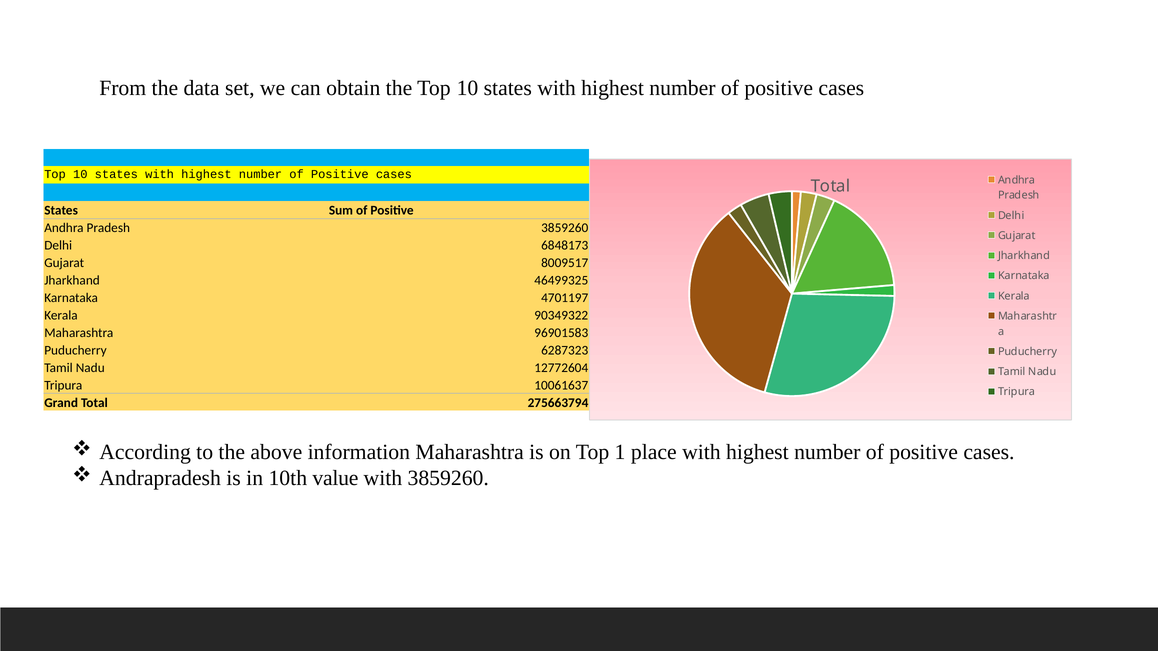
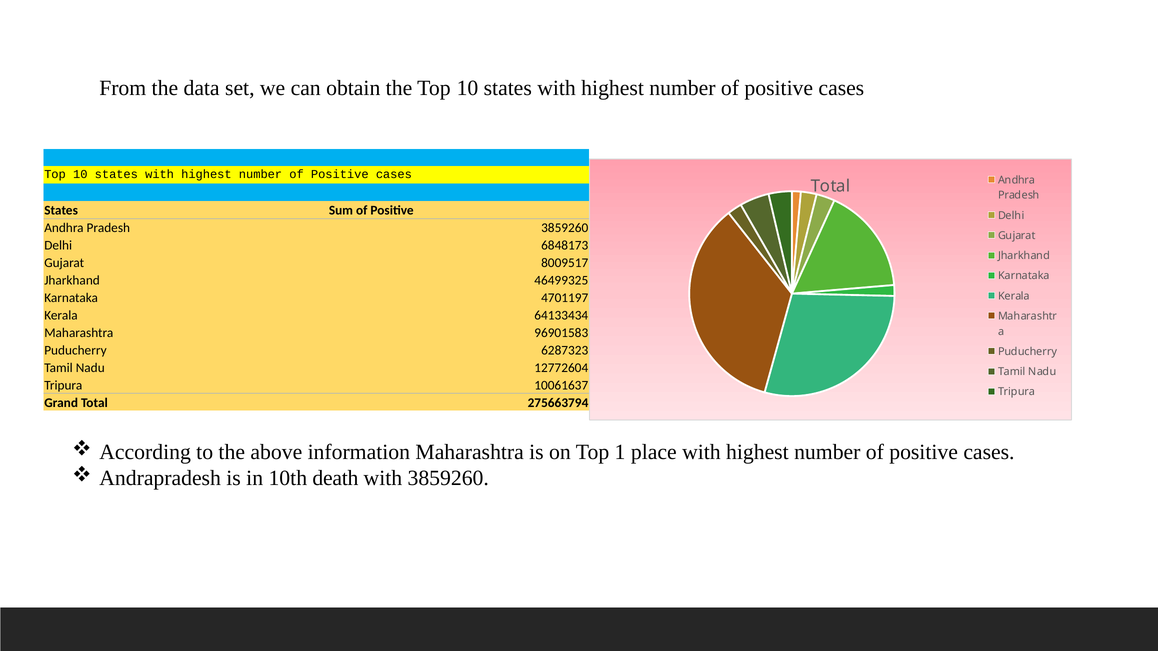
90349322: 90349322 -> 64133434
value: value -> death
